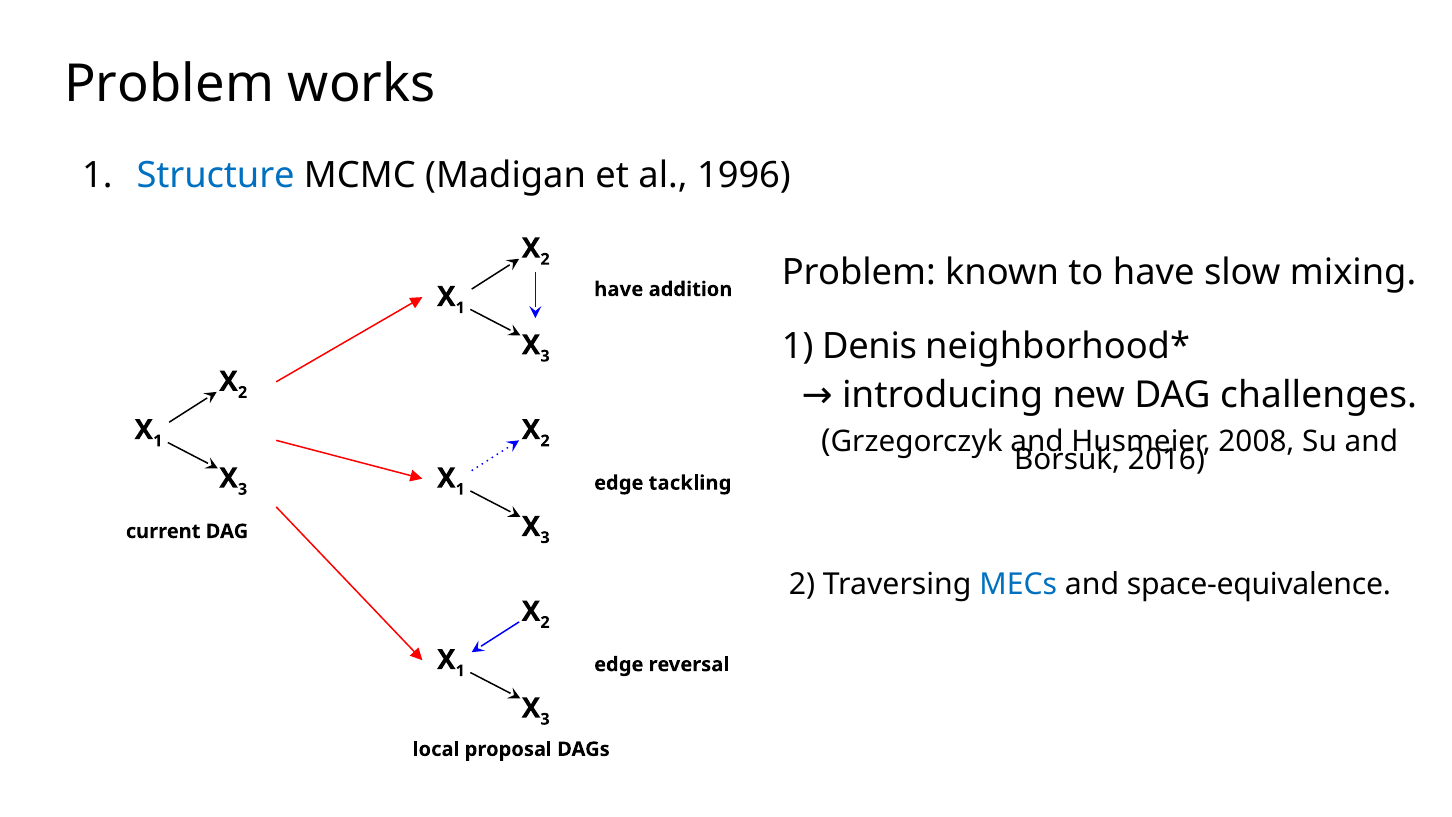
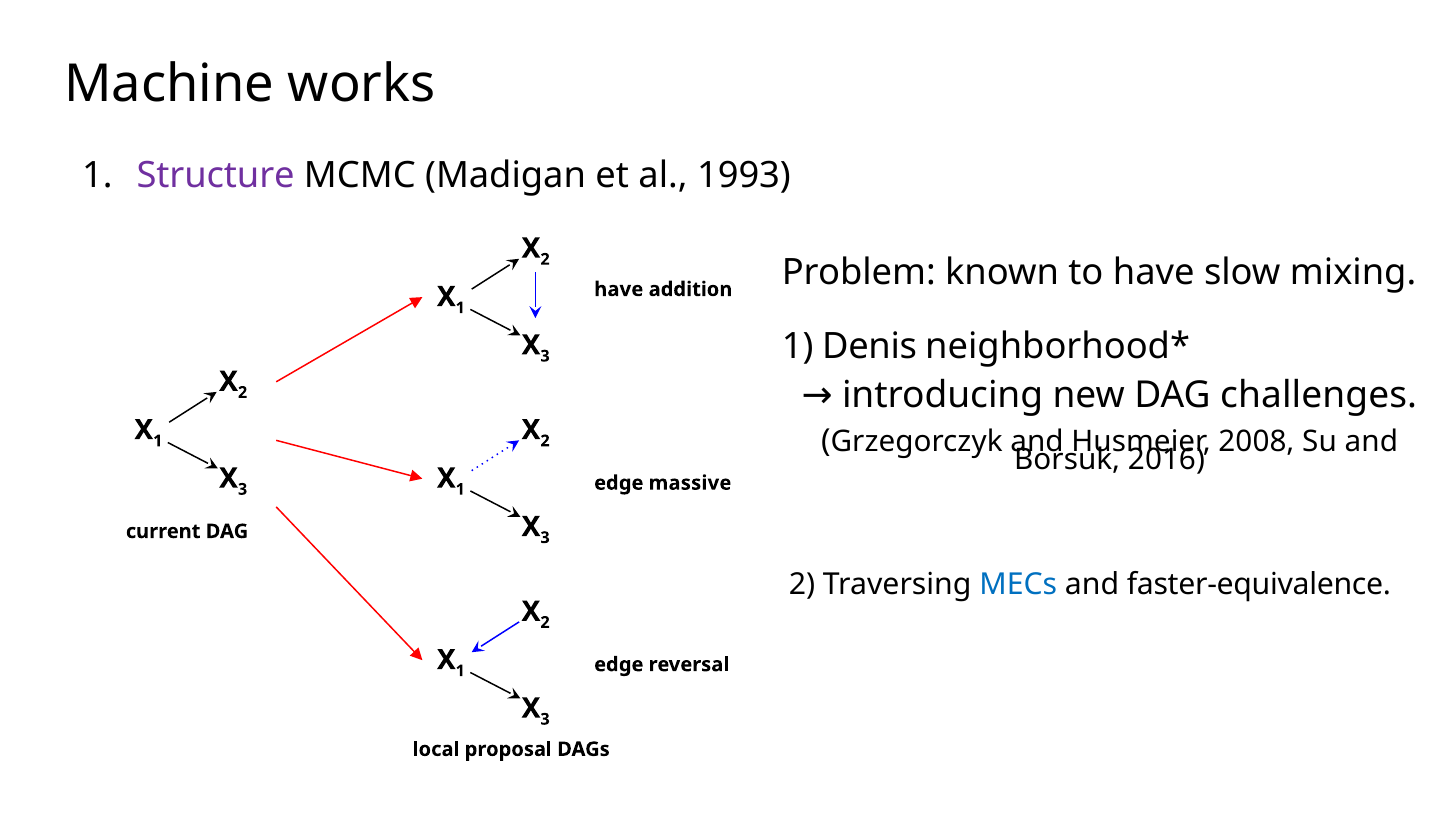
Problem at (169, 84): Problem -> Machine
Structure colour: blue -> purple
1996: 1996 -> 1993
tackling: tackling -> massive
space-equivalence: space-equivalence -> faster-equivalence
